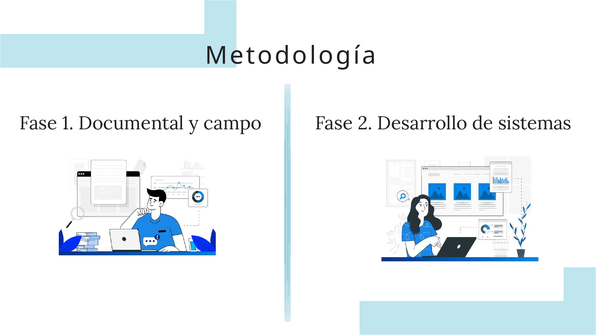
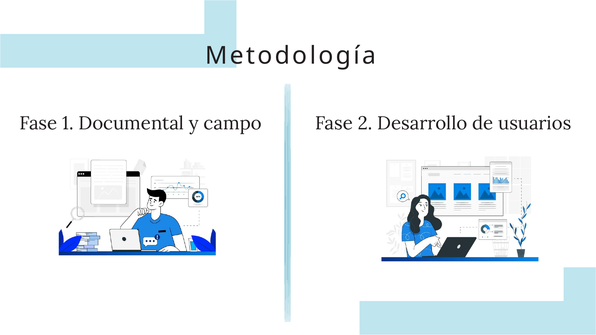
sistemas: sistemas -> usuarios
